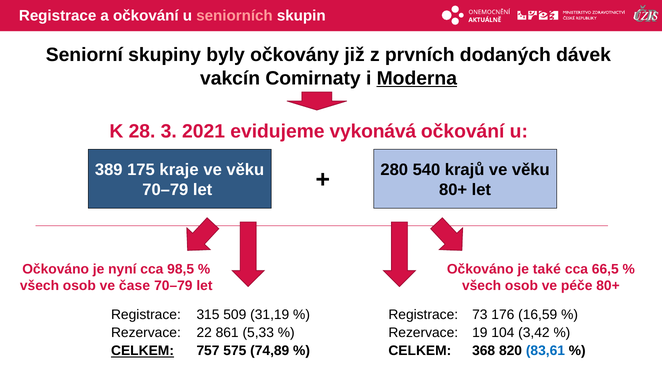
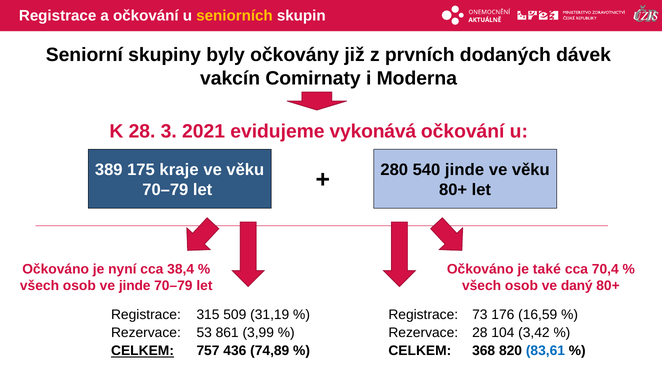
seniorních colour: pink -> yellow
Moderna underline: present -> none
540 krajů: krajů -> jinde
98,5: 98,5 -> 38,4
66,5: 66,5 -> 70,4
ve čase: čase -> jinde
péče: péče -> daný
22: 22 -> 53
5,33: 5,33 -> 3,99
Rezervace 19: 19 -> 28
575: 575 -> 436
